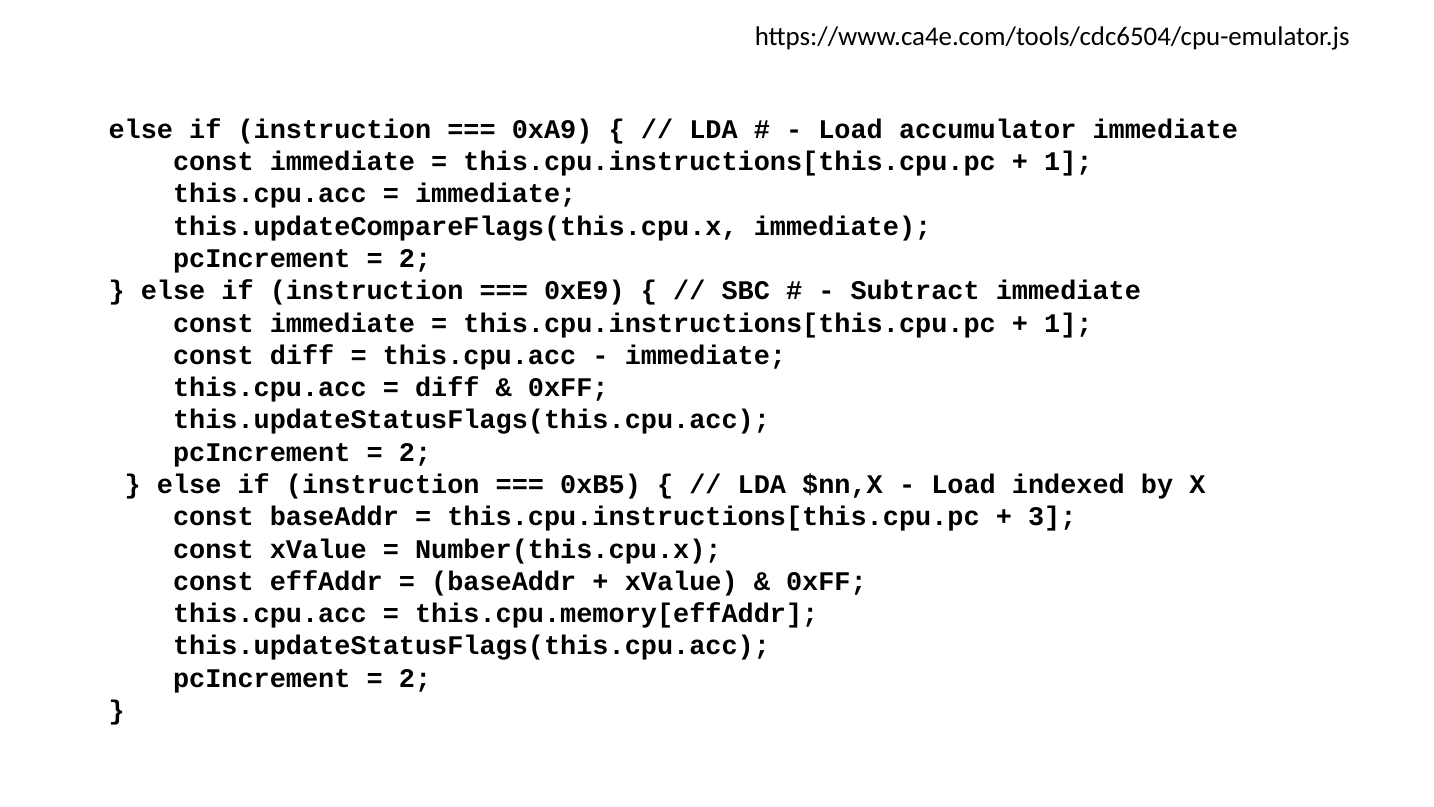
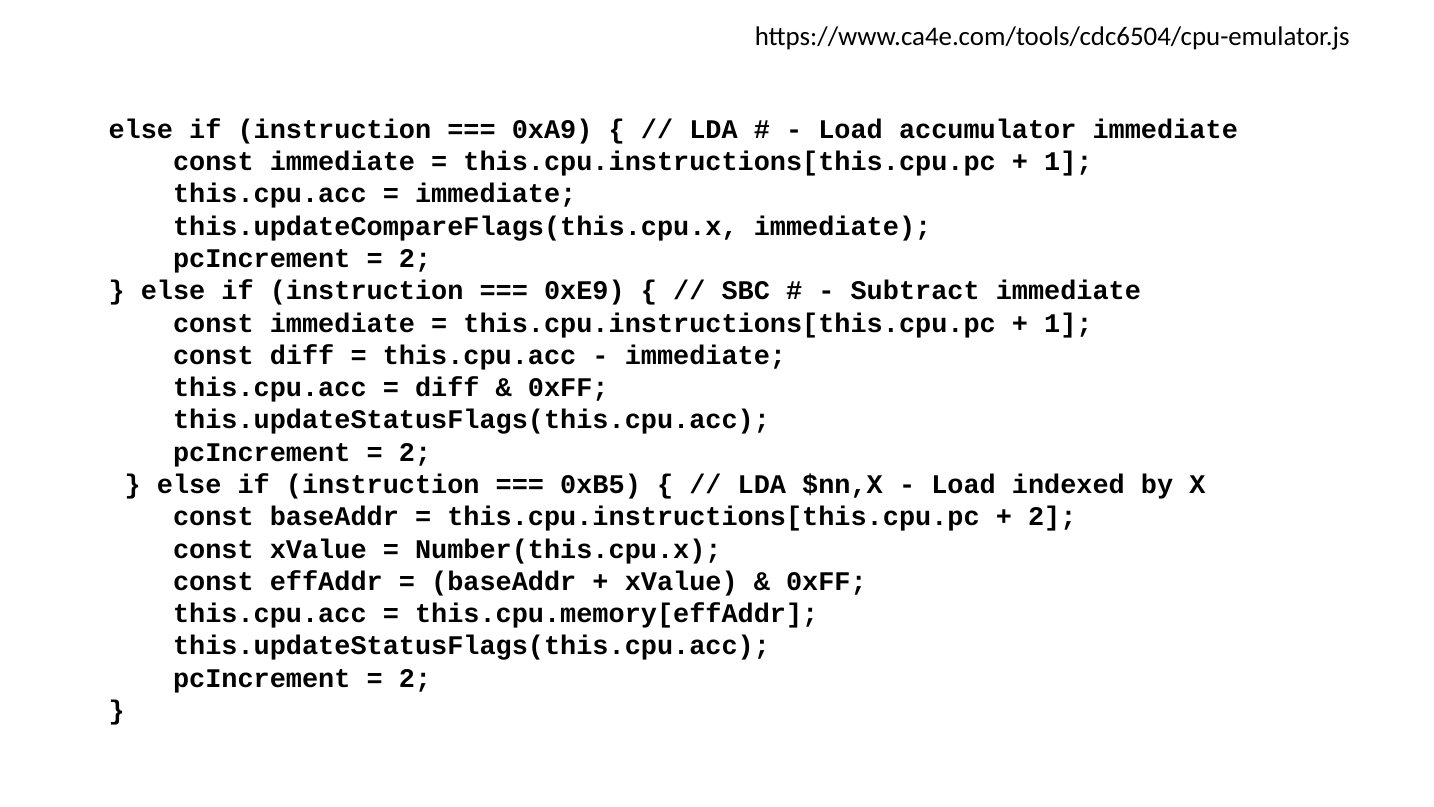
3 at (1052, 517): 3 -> 2
